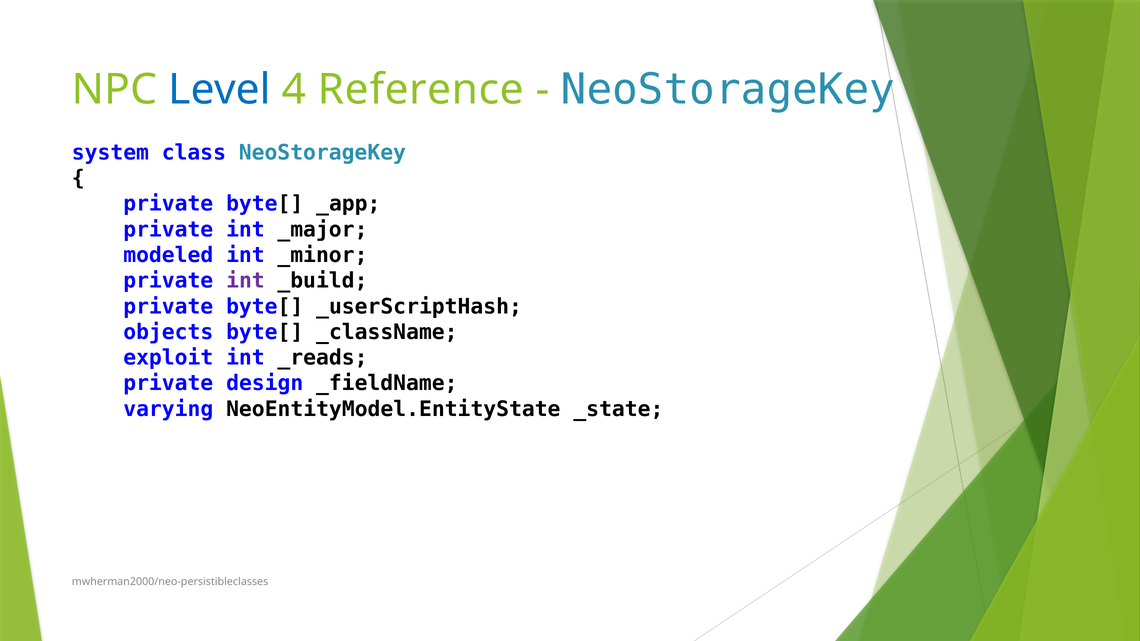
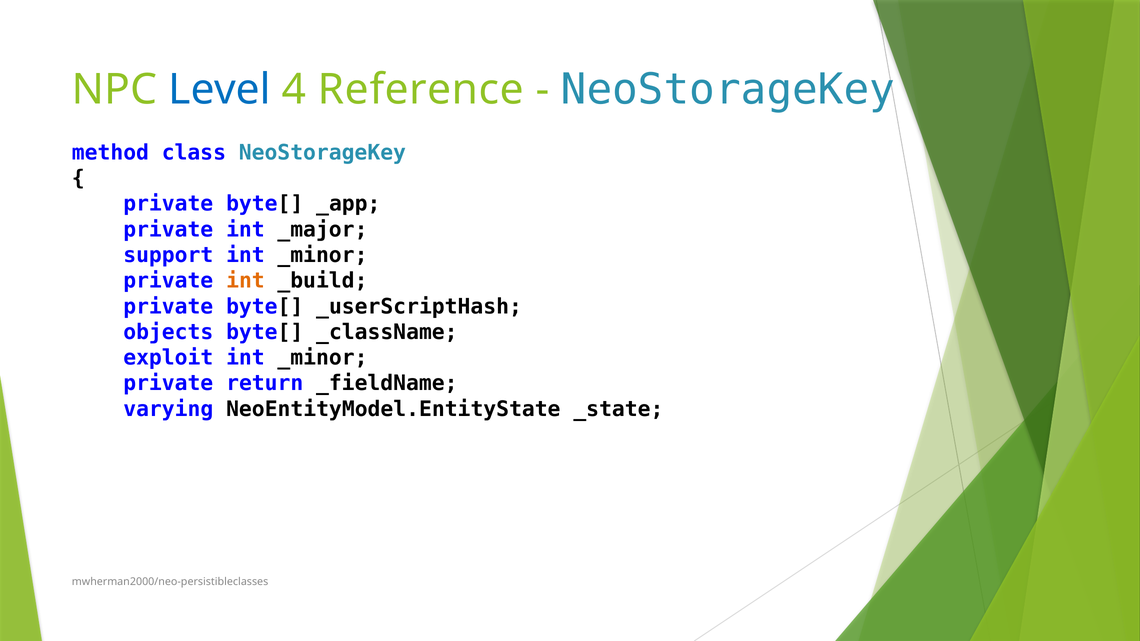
system: system -> method
modeled: modeled -> support
int at (245, 281) colour: purple -> orange
_reads at (322, 358): _reads -> _minor
design: design -> return
